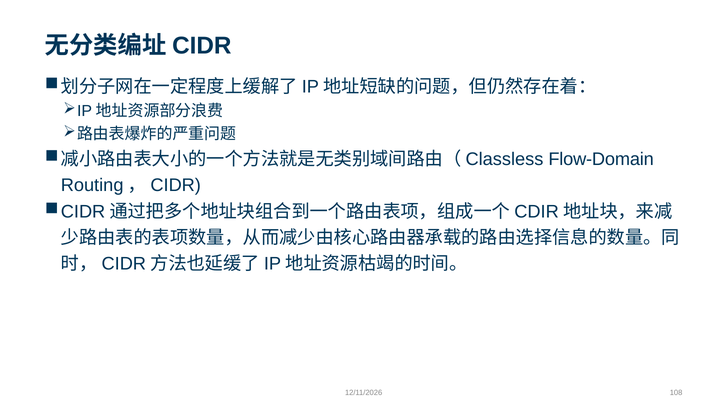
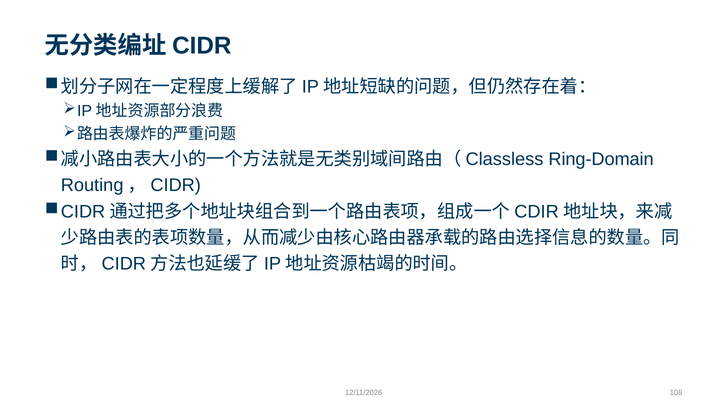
Flow-Domain: Flow-Domain -> Ring-Domain
